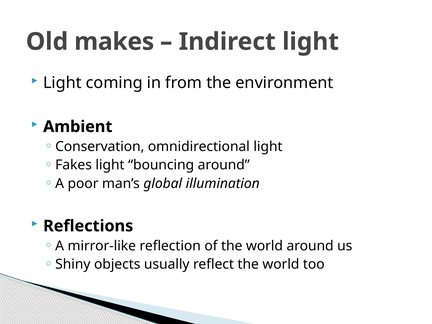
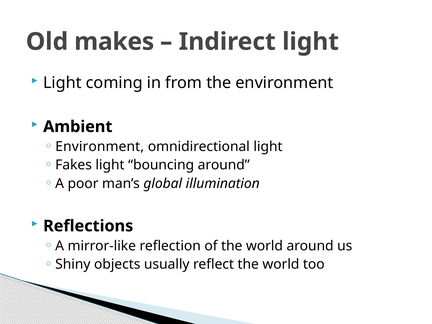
Conservation at (100, 146): Conservation -> Environment
